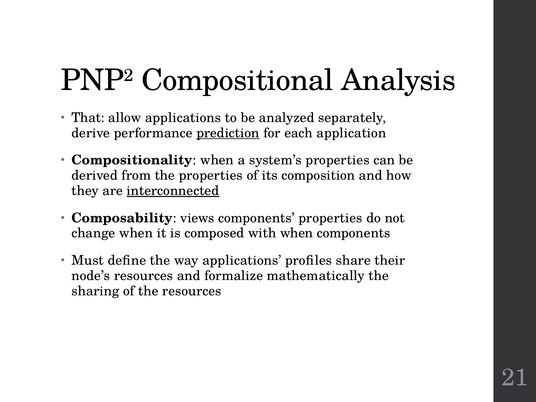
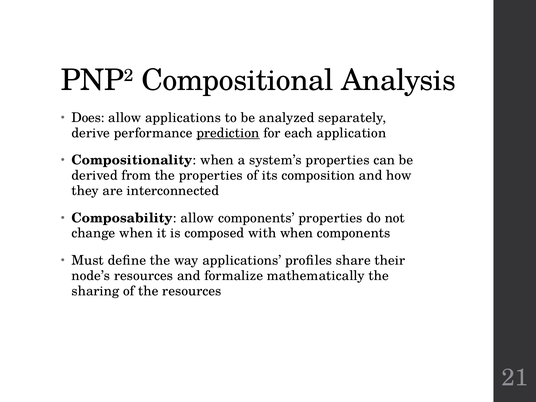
That: That -> Does
interconnected underline: present -> none
Composability views: views -> allow
